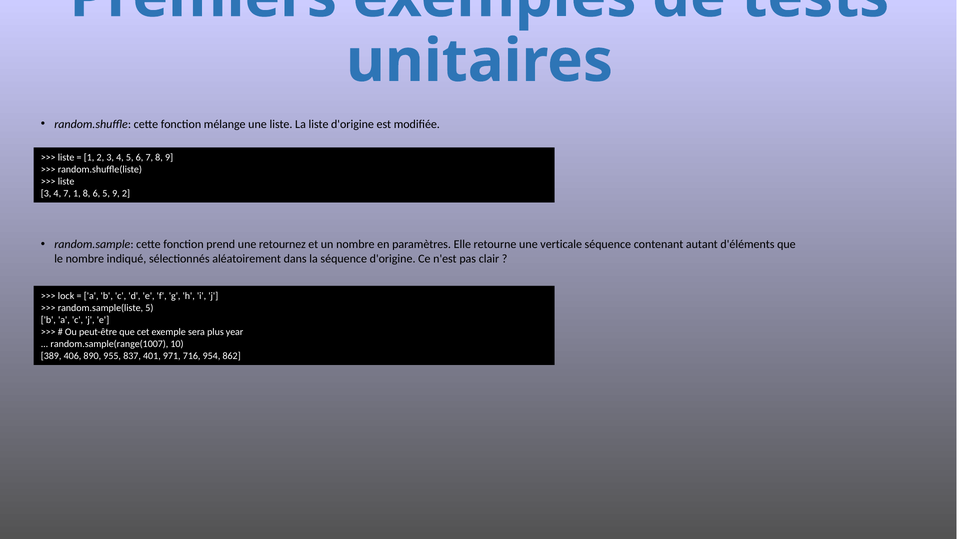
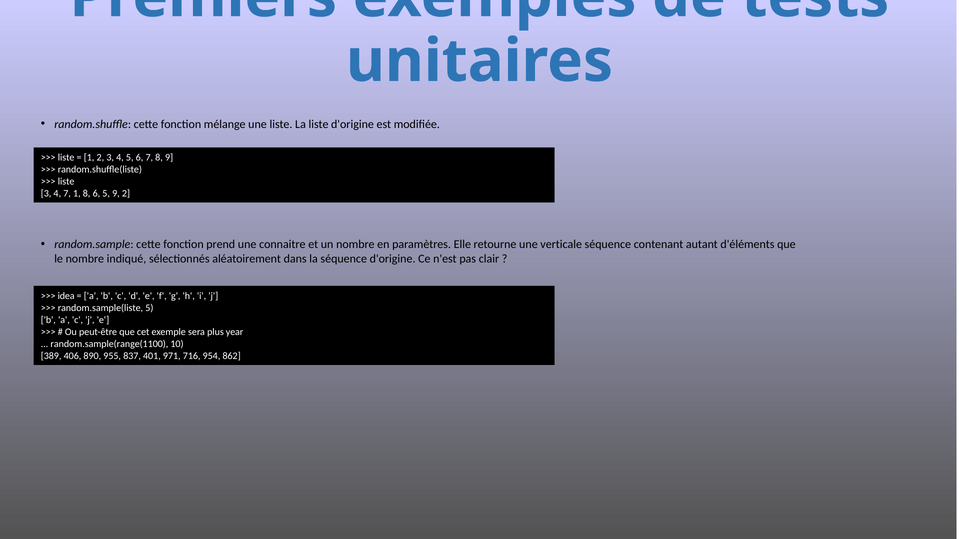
retournez: retournez -> connaitre
lock: lock -> idea
random.sample(range(1007: random.sample(range(1007 -> random.sample(range(1100
